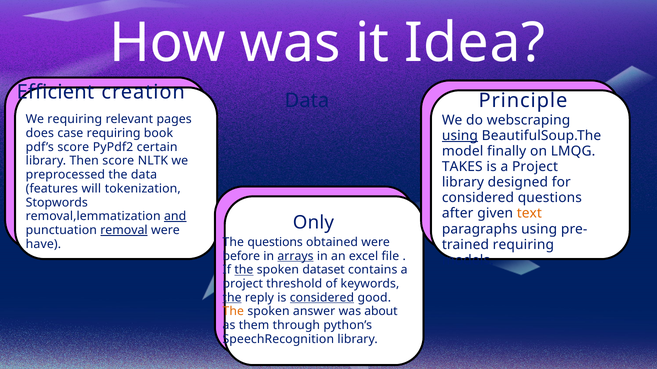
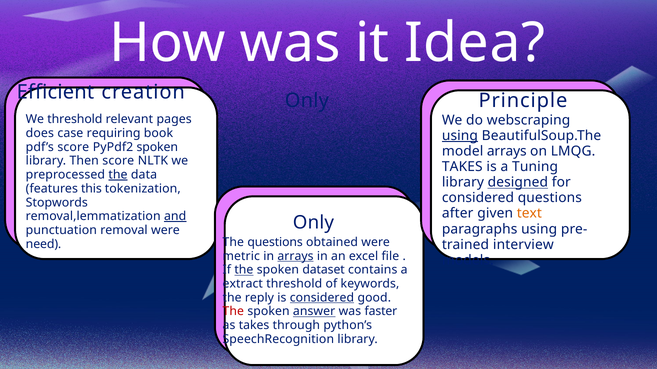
creation Data: Data -> Only
We requiring: requiring -> threshold
PyPdf2 certain: certain -> spoken
model finally: finally -> arrays
is a Project: Project -> Tuning
the at (118, 175) underline: none -> present
designed underline: none -> present
will: will -> this
removal underline: present -> none
have: have -> need
requiring at (523, 245): requiring -> interview
before: before -> metric
project at (243, 284): project -> extract
the at (232, 298) underline: present -> none
The at (233, 312) colour: orange -> red
answer underline: none -> present
about: about -> faster
as them: them -> takes
